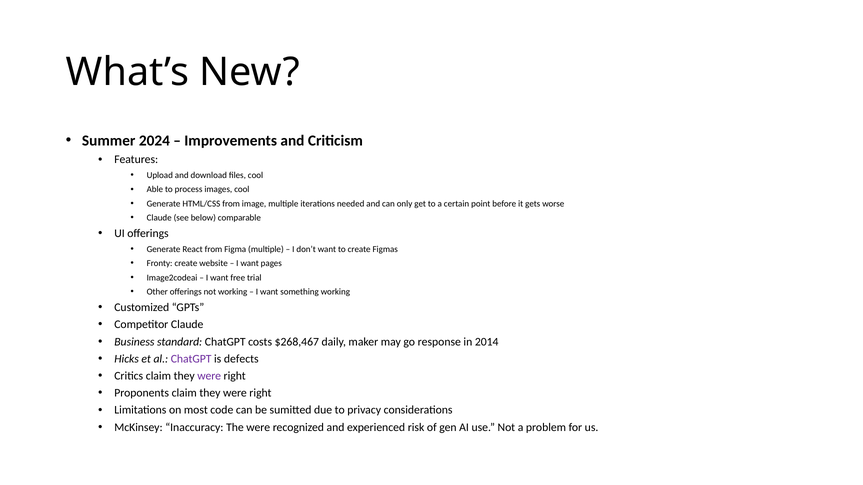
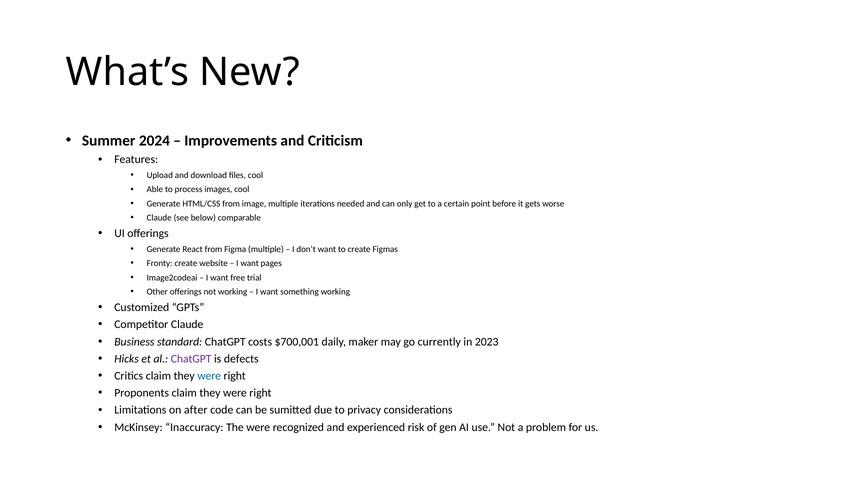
$268,467: $268,467 -> $700,001
response: response -> currently
2014: 2014 -> 2023
were at (209, 376) colour: purple -> blue
most: most -> after
